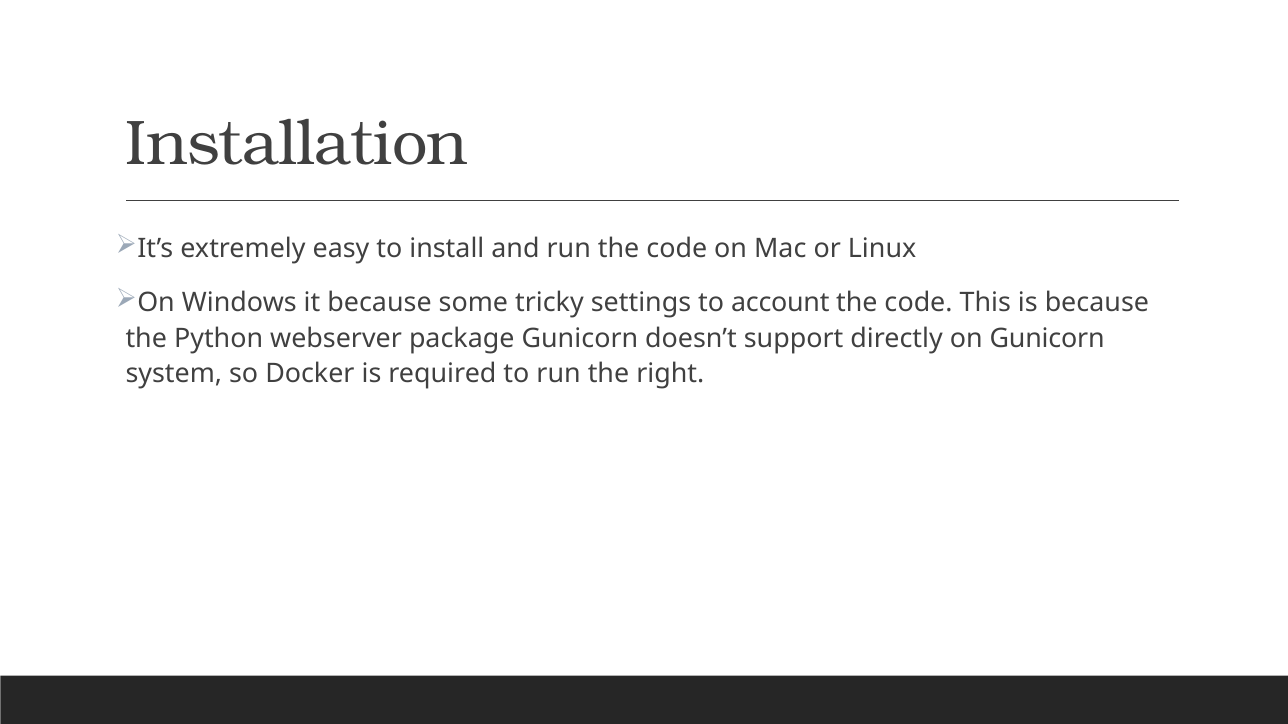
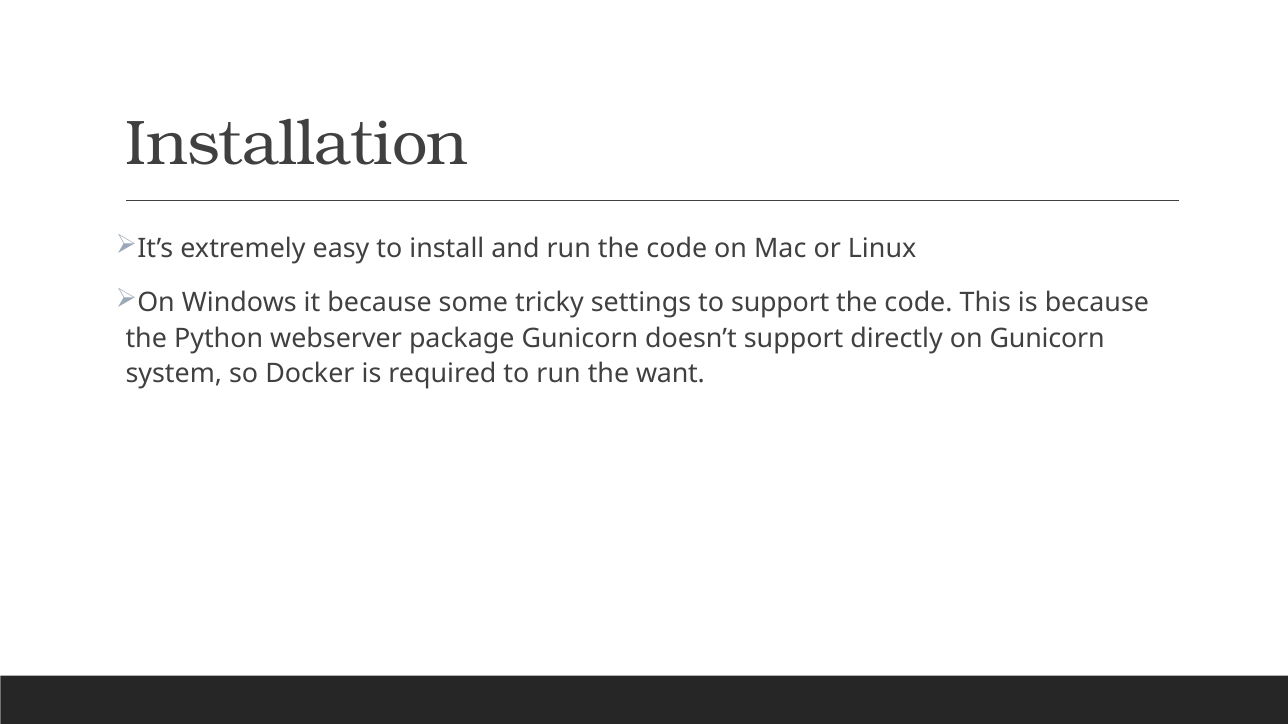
to account: account -> support
right: right -> want
